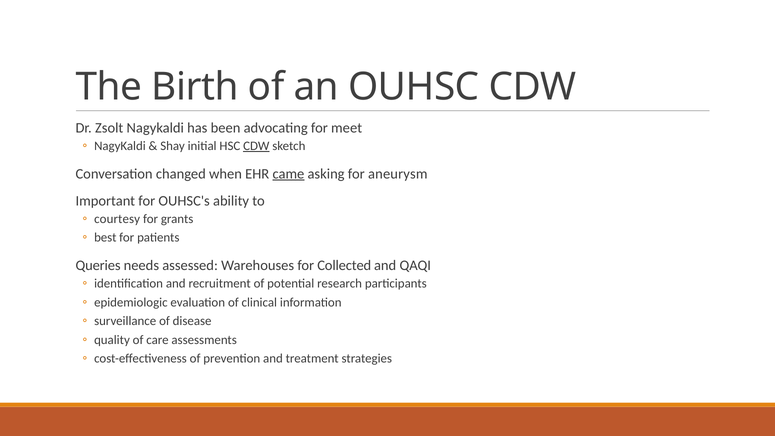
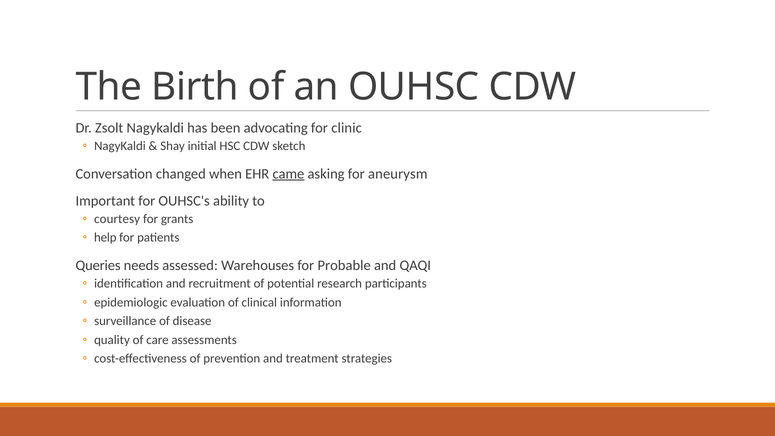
meet: meet -> clinic
CDW at (256, 146) underline: present -> none
best: best -> help
Collected: Collected -> Probable
